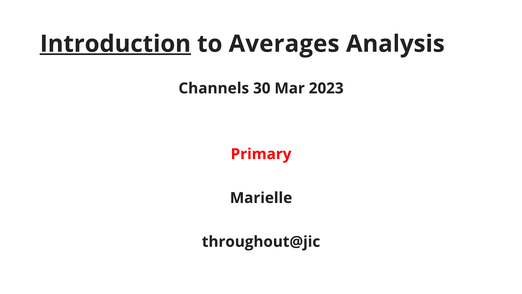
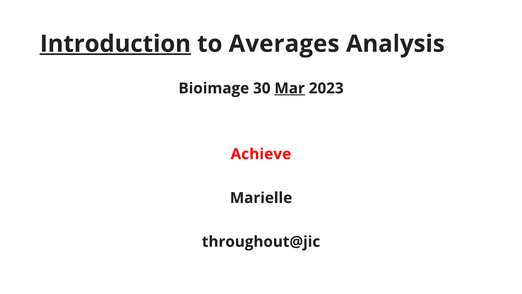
Channels: Channels -> Bioimage
Mar underline: none -> present
Primary: Primary -> Achieve
